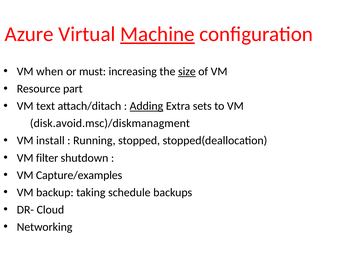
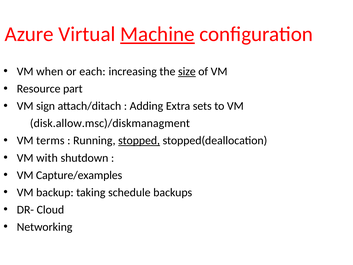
must: must -> each
text: text -> sign
Adding underline: present -> none
disk.avoid.msc)/diskmanagment: disk.avoid.msc)/diskmanagment -> disk.allow.msc)/diskmanagment
install: install -> terms
stopped underline: none -> present
filter: filter -> with
